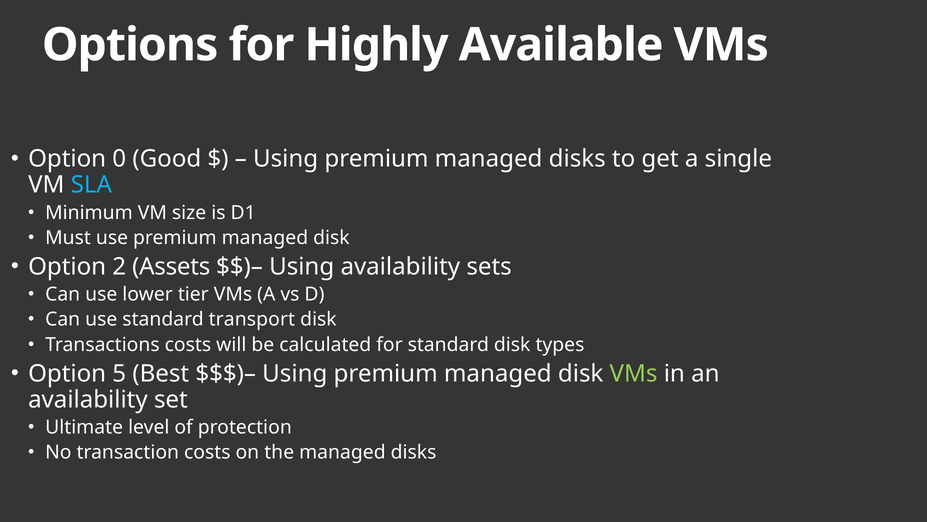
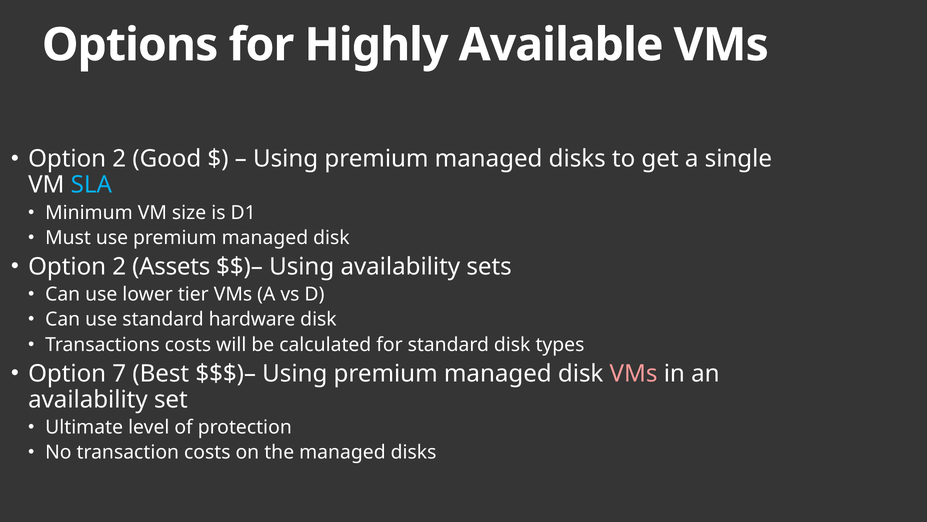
0 at (119, 159): 0 -> 2
transport: transport -> hardware
5: 5 -> 7
VMs at (634, 373) colour: light green -> pink
